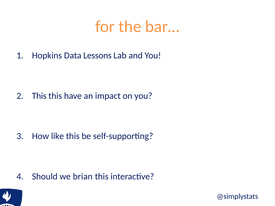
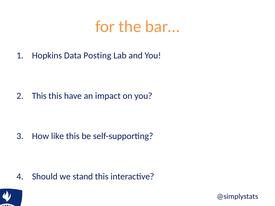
Lessons: Lessons -> Posting
brian: brian -> stand
